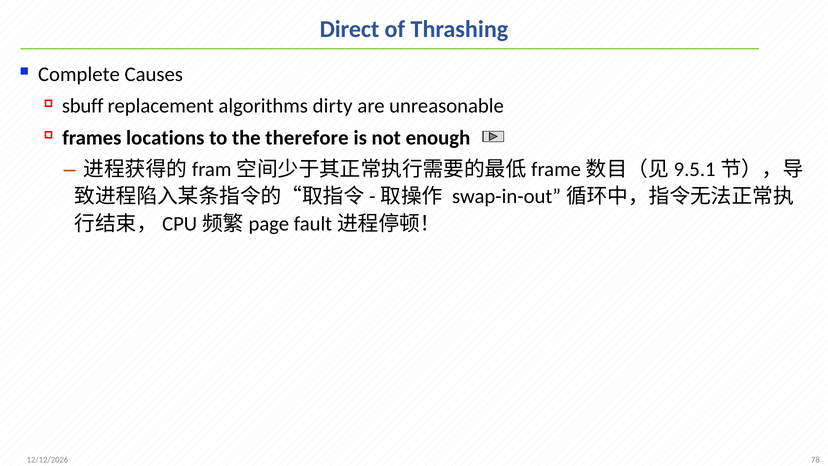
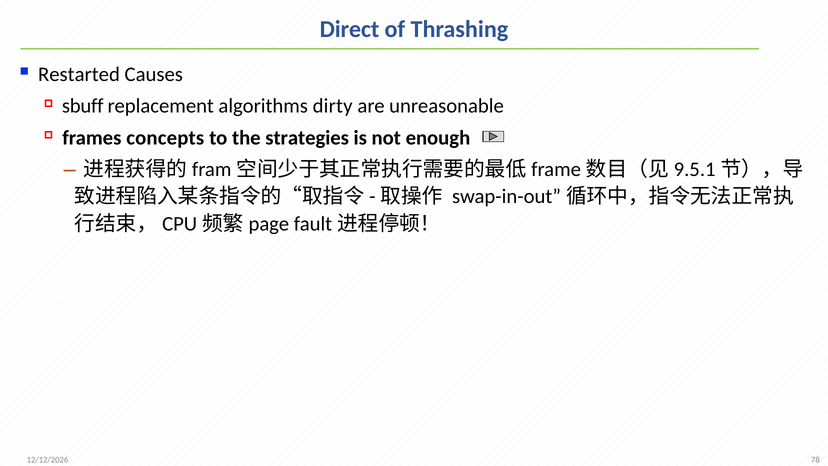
Complete: Complete -> Restarted
locations: locations -> concepts
therefore: therefore -> strategies
